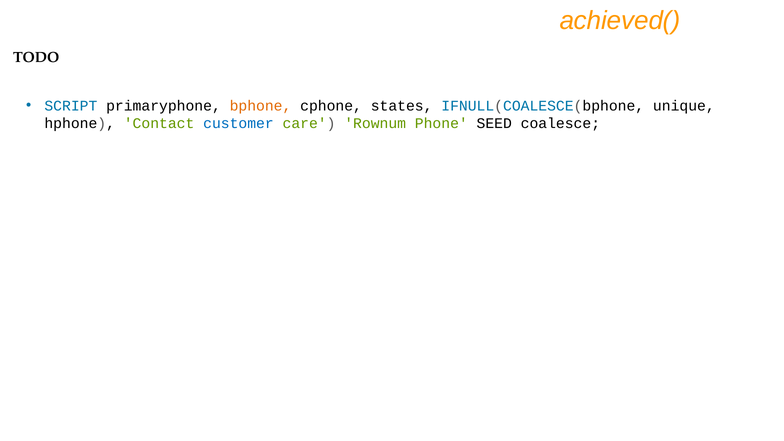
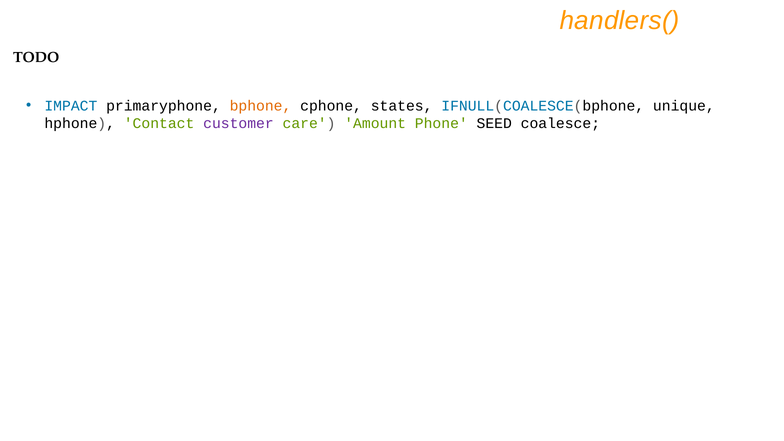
achieved(: achieved( -> handlers(
SCRIPT: SCRIPT -> IMPACT
customer colour: blue -> purple
Rownum: Rownum -> Amount
